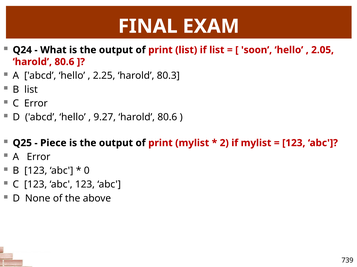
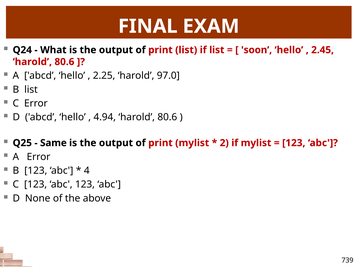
2.05: 2.05 -> 2.45
80.3: 80.3 -> 97.0
9.27: 9.27 -> 4.94
Piece: Piece -> Same
0: 0 -> 4
